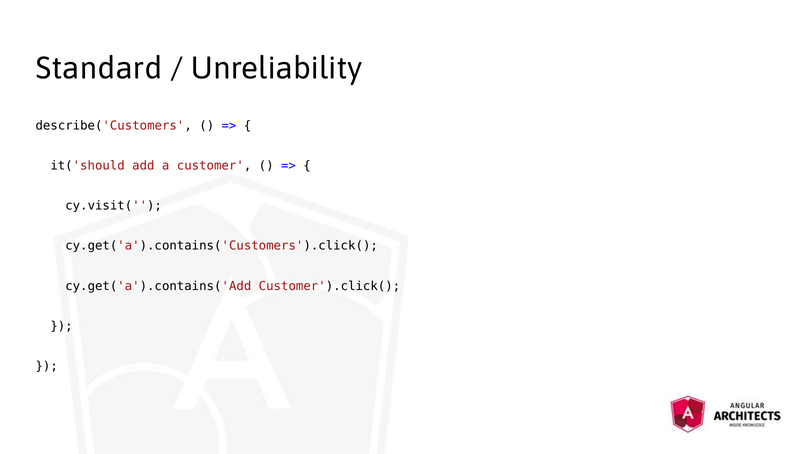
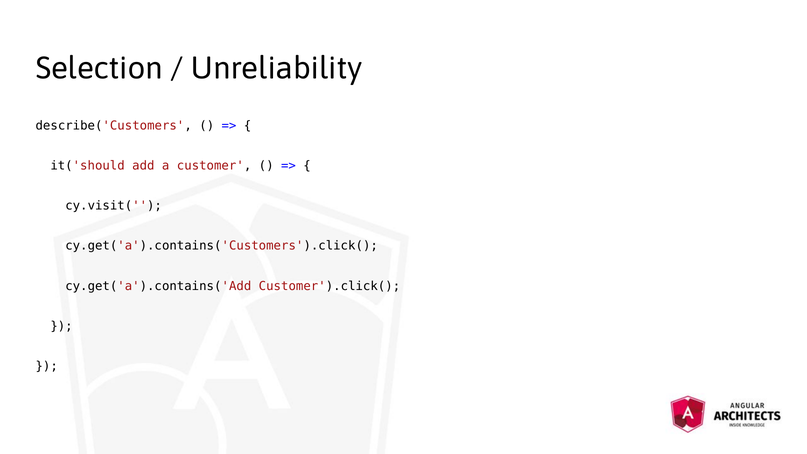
Standard: Standard -> Selection
